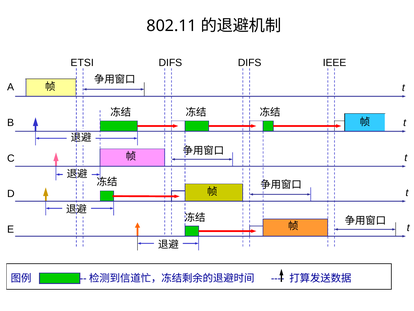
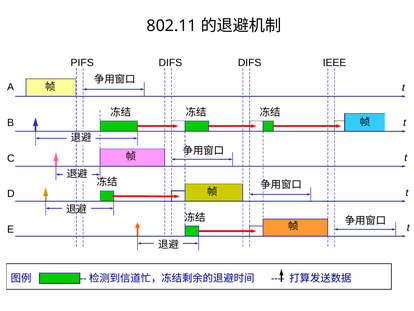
ETSI: ETSI -> PIFS
